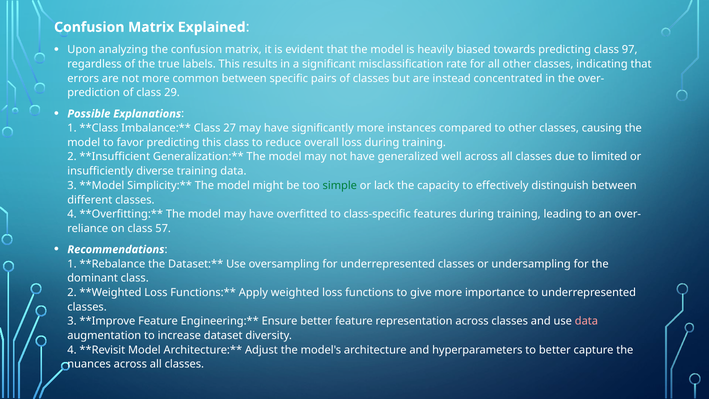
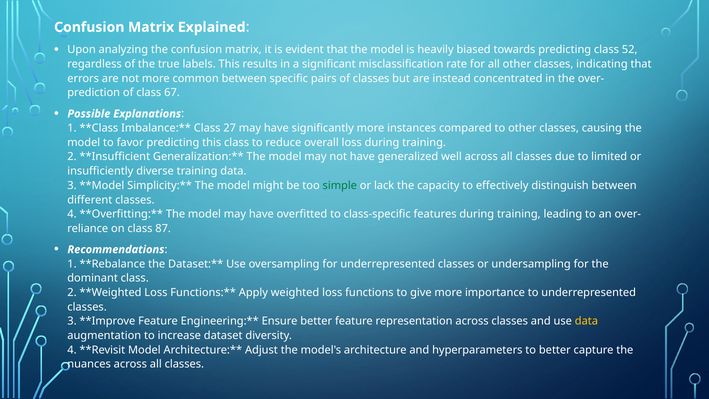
97: 97 -> 52
29: 29 -> 67
57: 57 -> 87
data at (586, 321) colour: pink -> yellow
